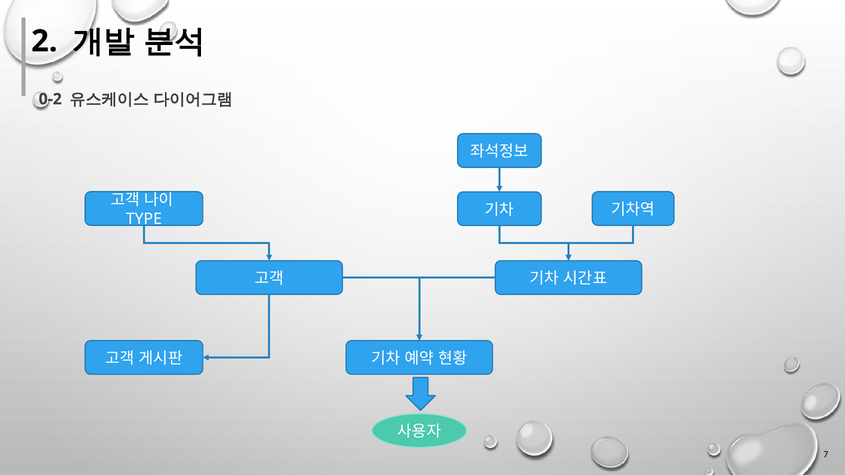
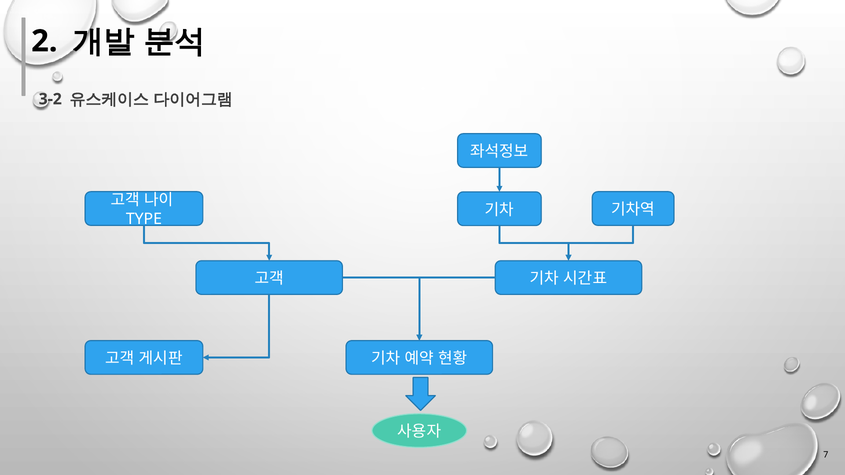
0-2: 0-2 -> 3-2
